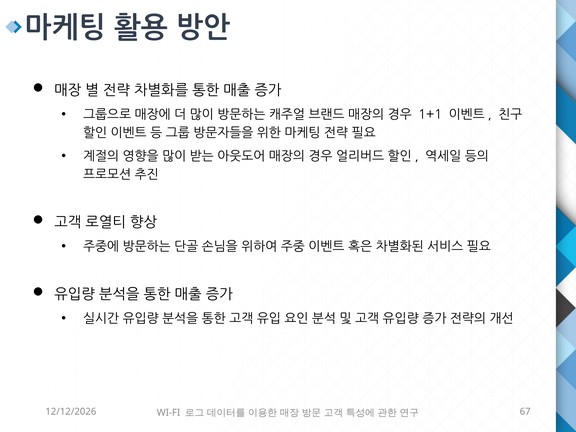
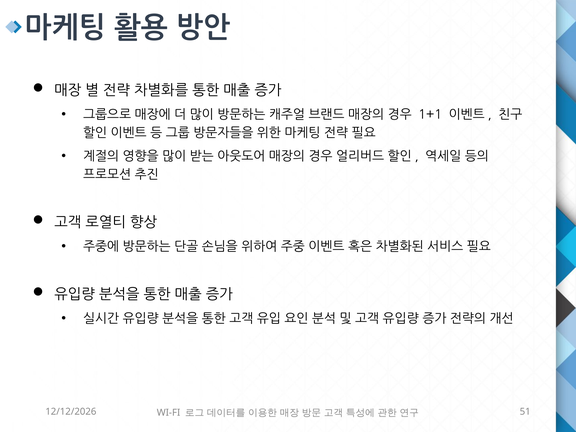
67: 67 -> 51
